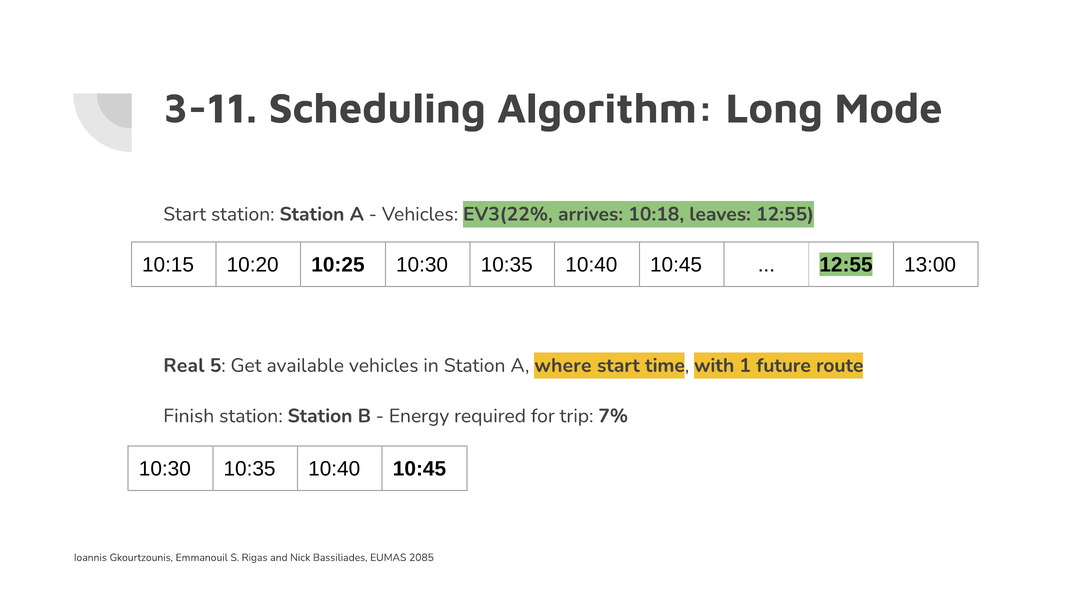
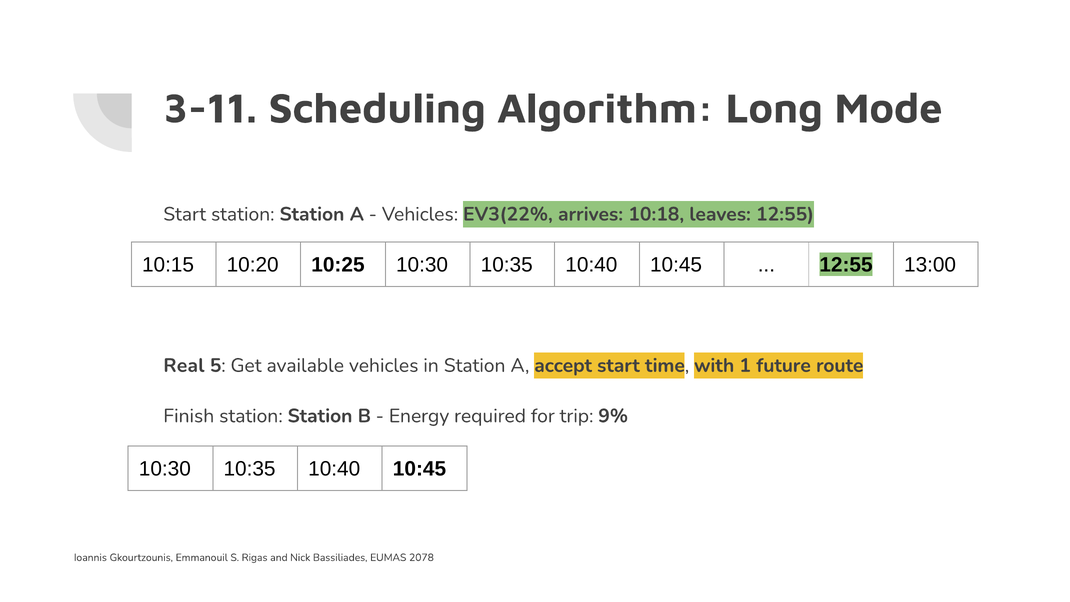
where: where -> accept
7%: 7% -> 9%
2085: 2085 -> 2078
